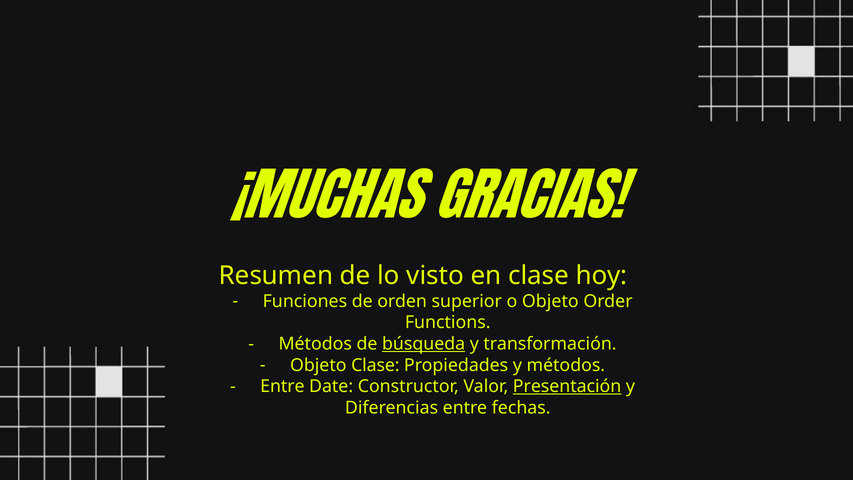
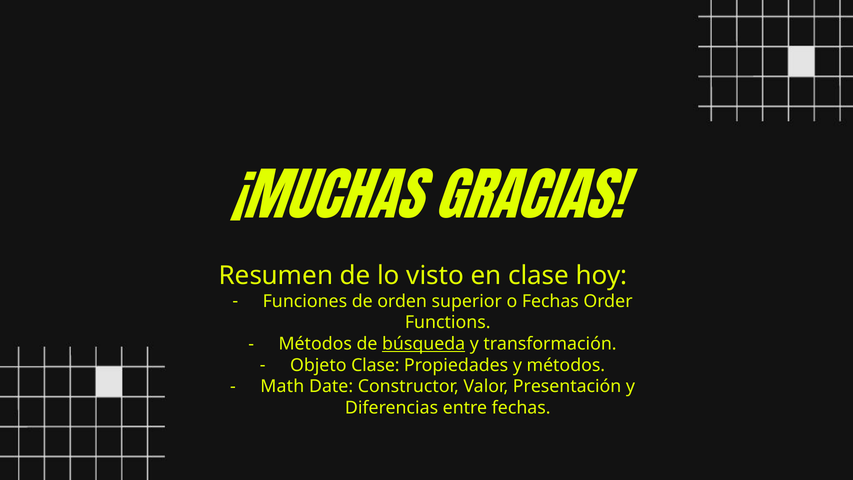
o Objeto: Objeto -> Fechas
Entre at (282, 386): Entre -> Math
Presentación underline: present -> none
